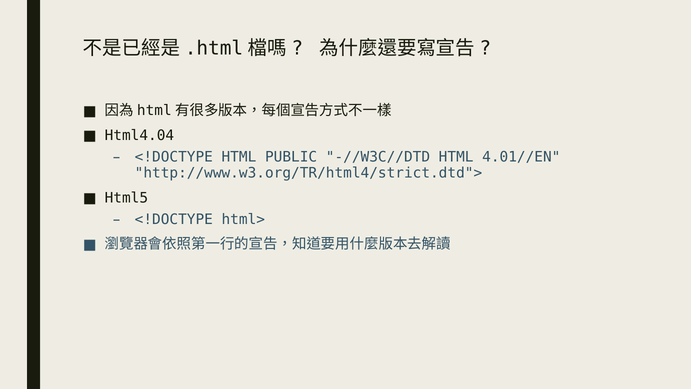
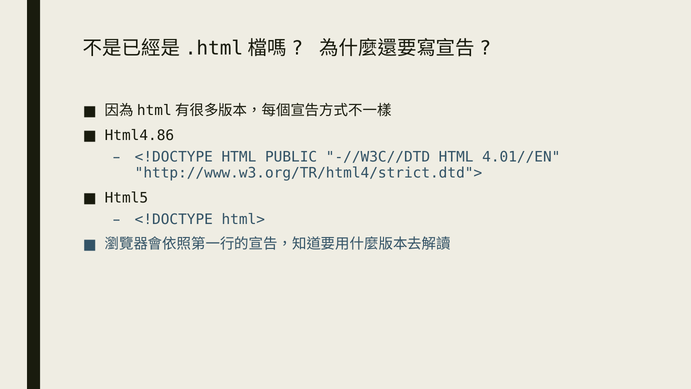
Html4.04: Html4.04 -> Html4.86
